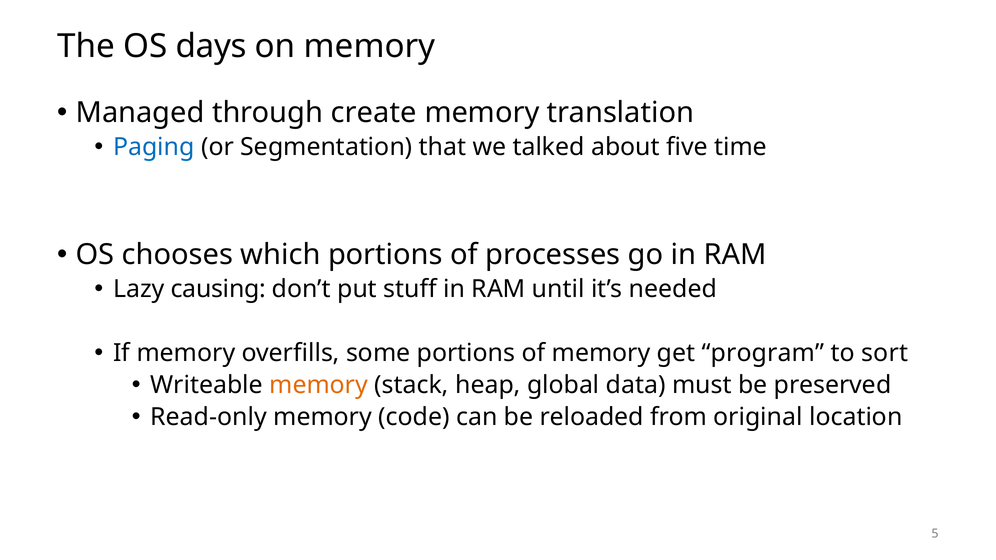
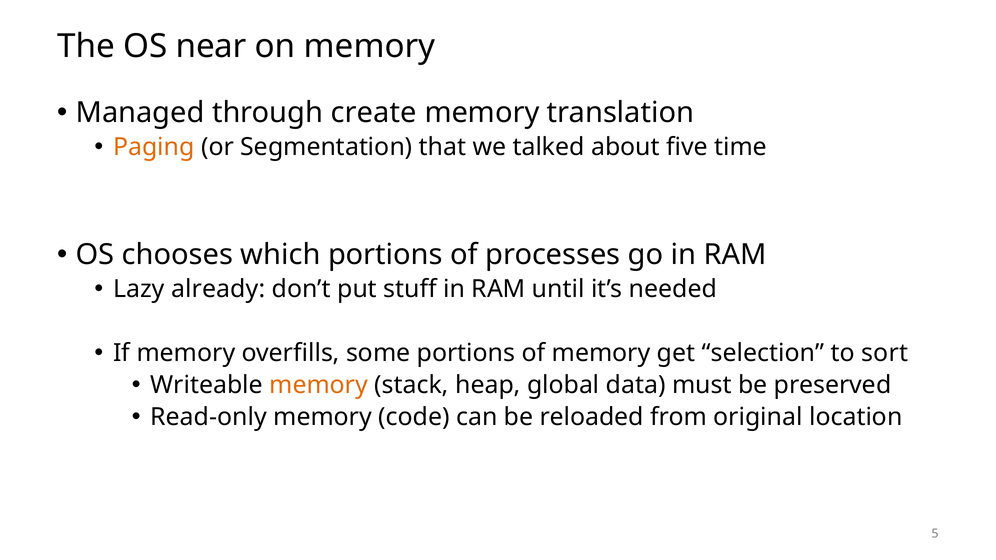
days: days -> near
Paging colour: blue -> orange
causing: causing -> already
program: program -> selection
